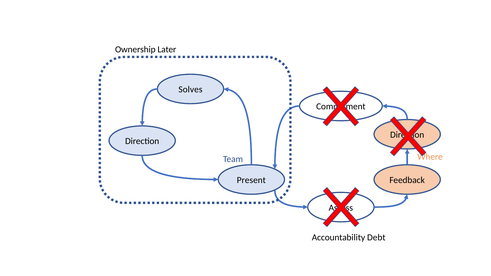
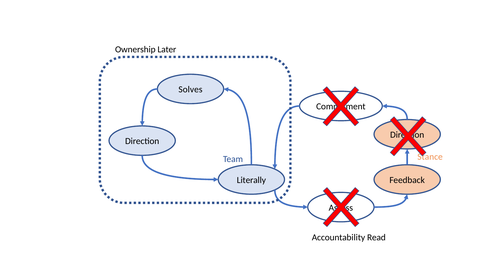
Where: Where -> Stance
Present: Present -> Literally
Debt: Debt -> Read
